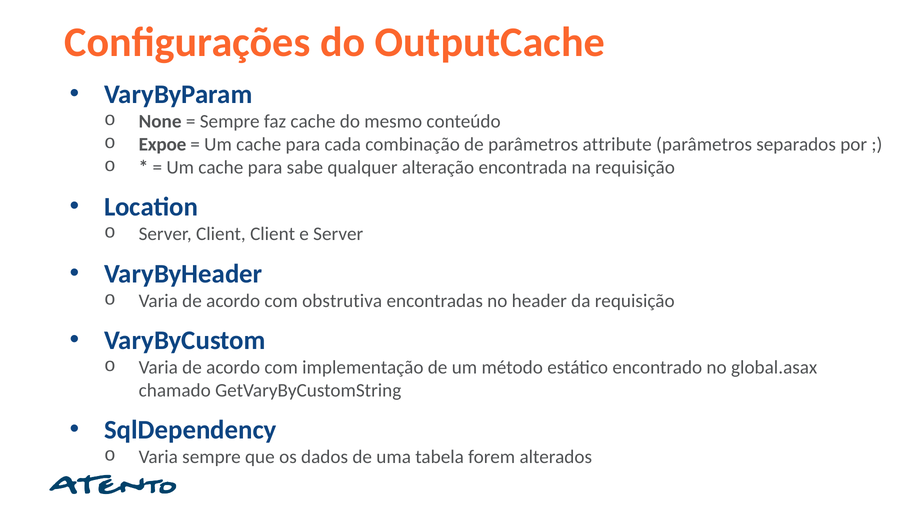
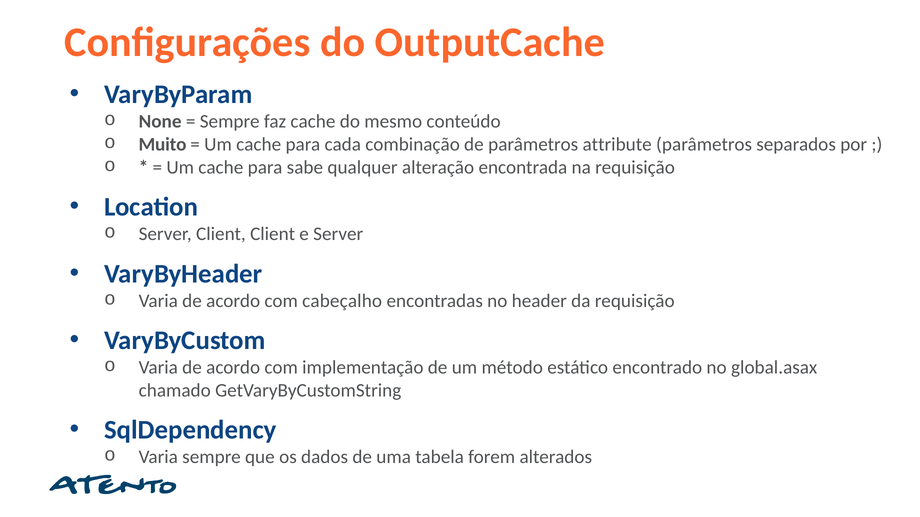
Expoe: Expoe -> Muito
obstrutiva: obstrutiva -> cabeçalho
